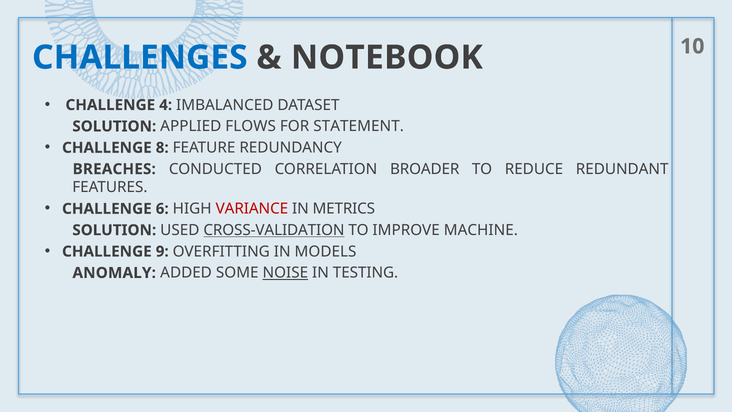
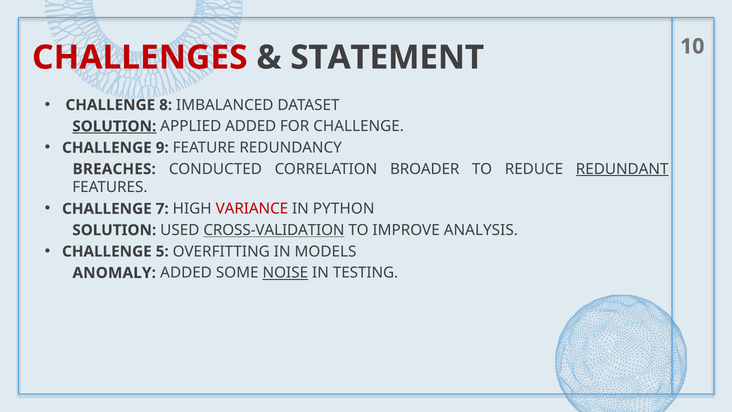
CHALLENGES colour: blue -> red
NOTEBOOK: NOTEBOOK -> STATEMENT
4: 4 -> 8
SOLUTION at (114, 126) underline: none -> present
APPLIED FLOWS: FLOWS -> ADDED
FOR STATEMENT: STATEMENT -> CHALLENGE
8: 8 -> 9
REDUNDANT underline: none -> present
6: 6 -> 7
METRICS: METRICS -> PYTHON
MACHINE: MACHINE -> ANALYSIS
9: 9 -> 5
